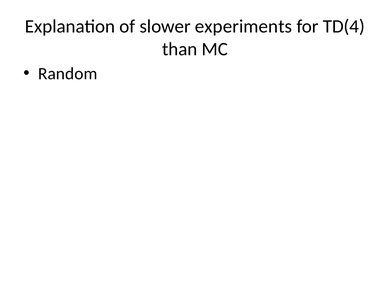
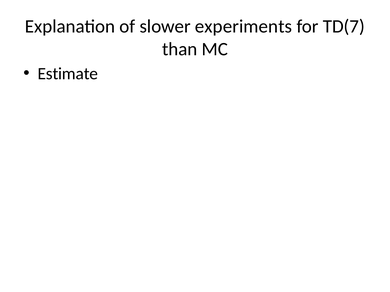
TD(4: TD(4 -> TD(7
Random: Random -> Estimate
